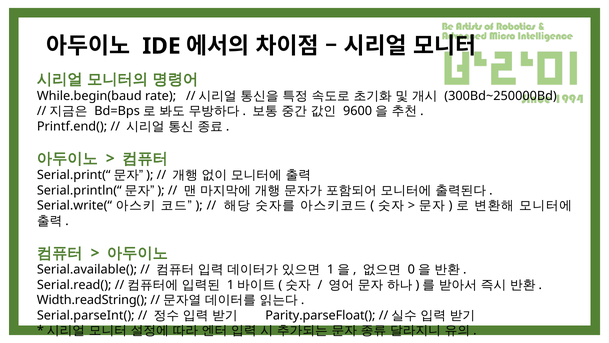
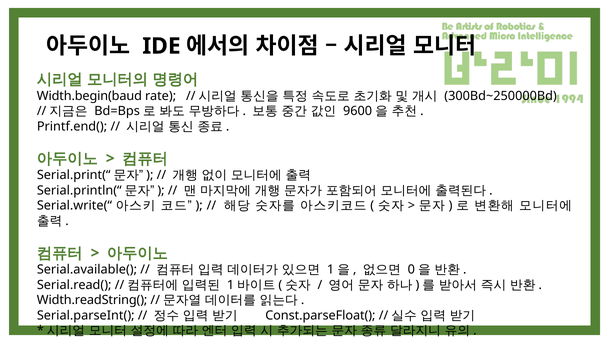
While.begin(baud: While.begin(baud -> Width.begin(baud
Parity.parseFloat(: Parity.parseFloat( -> Const.parseFloat(
